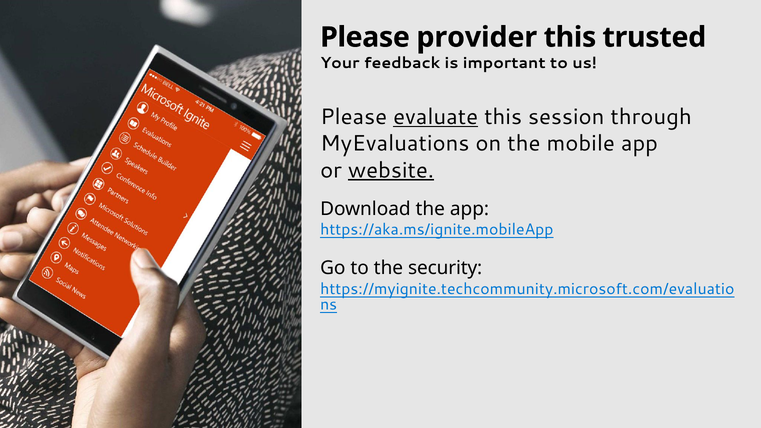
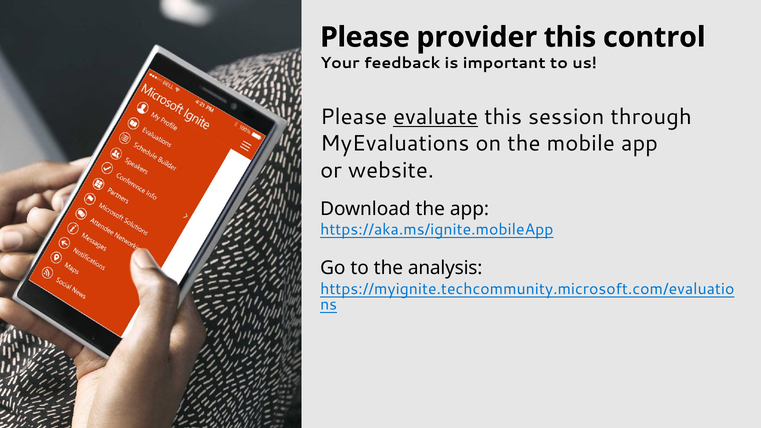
trusted: trusted -> control
website underline: present -> none
security: security -> analysis
